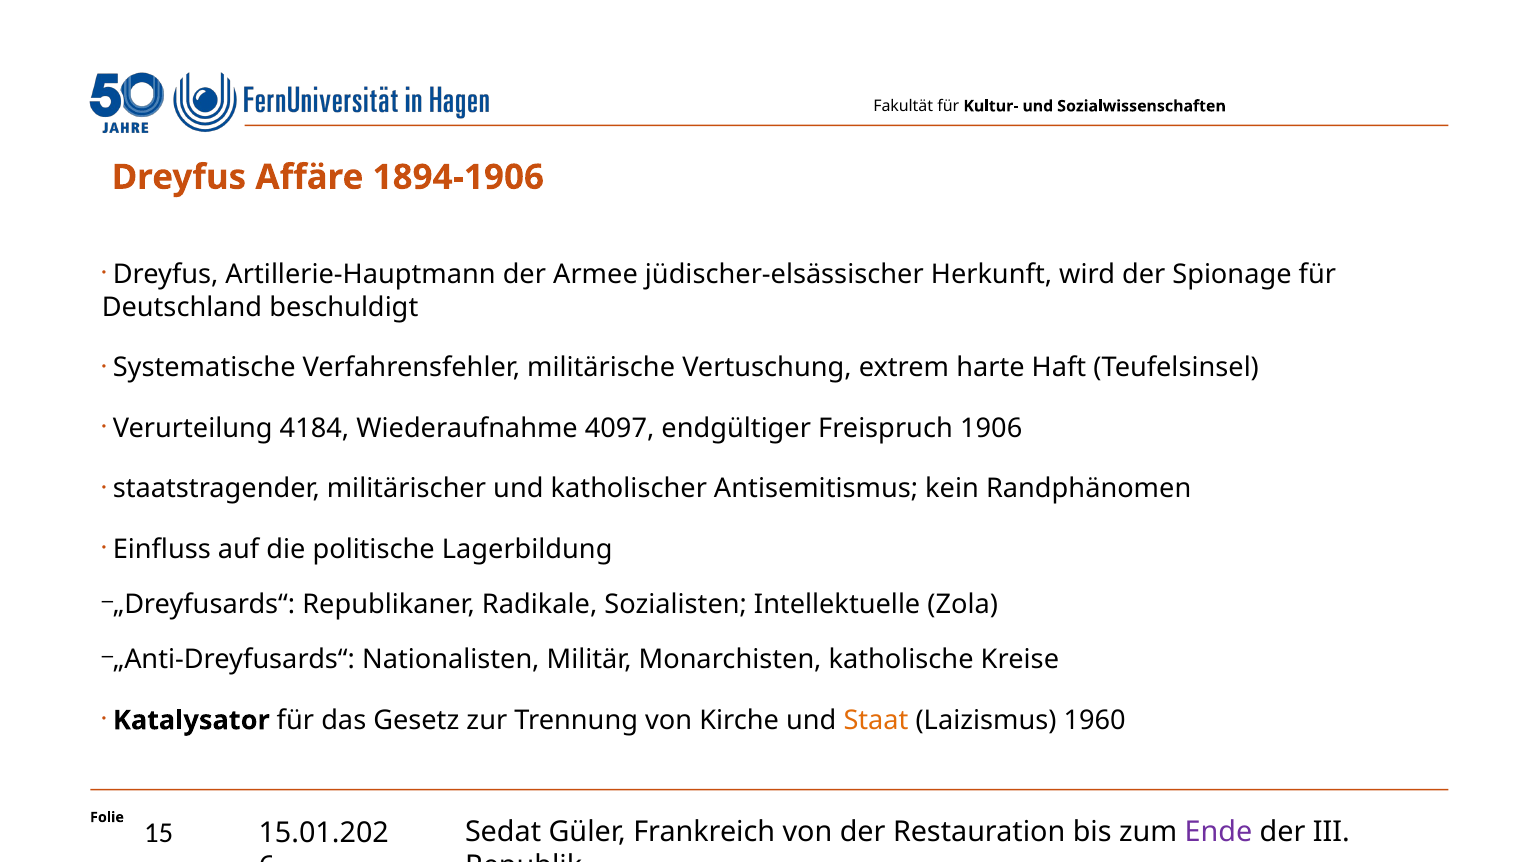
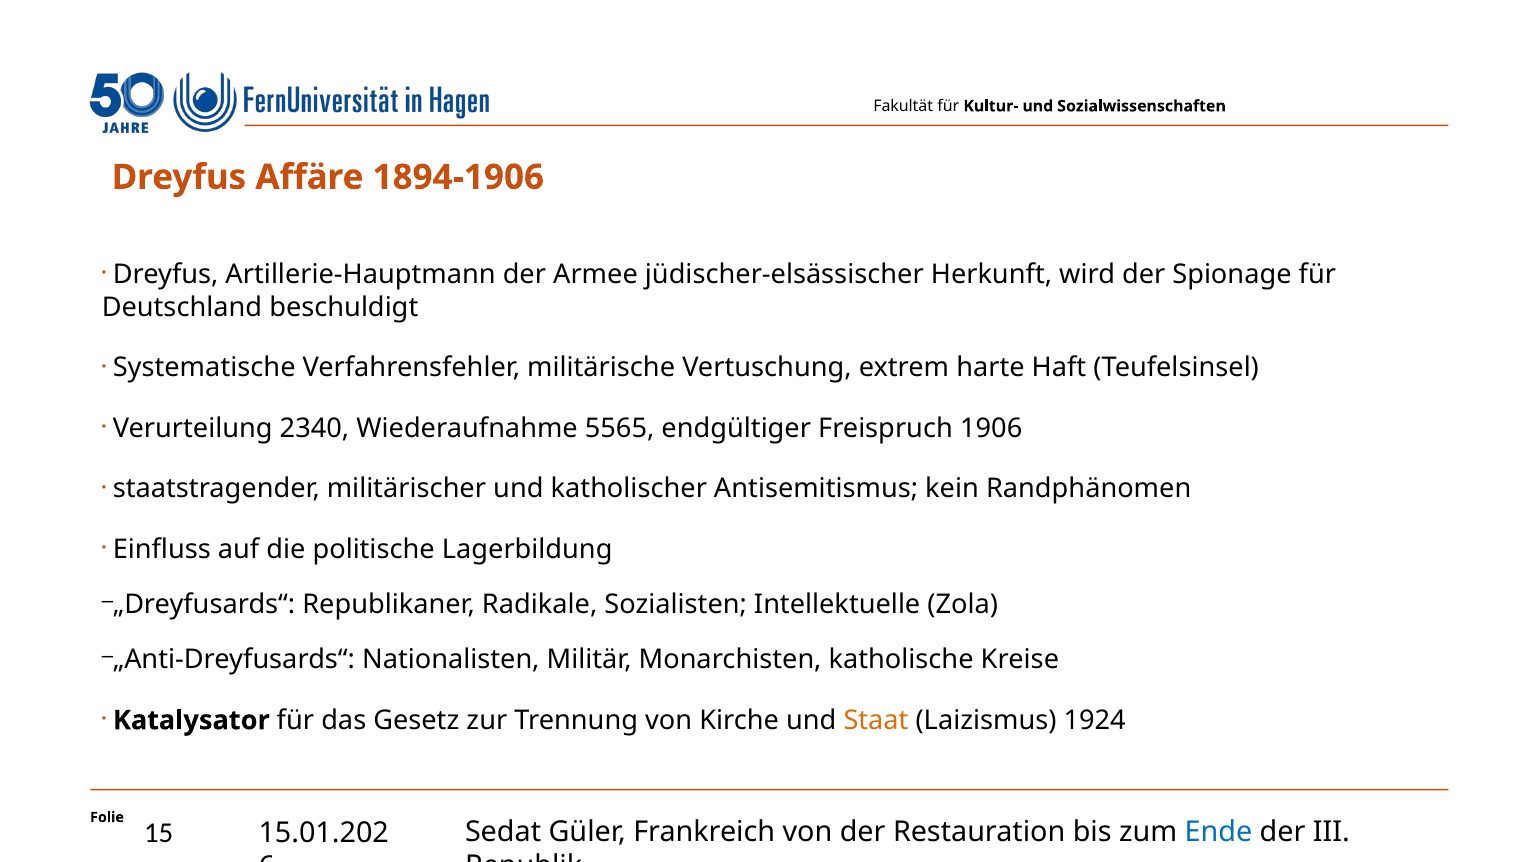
4184: 4184 -> 2340
4097: 4097 -> 5565
1960: 1960 -> 1924
Ende colour: purple -> blue
